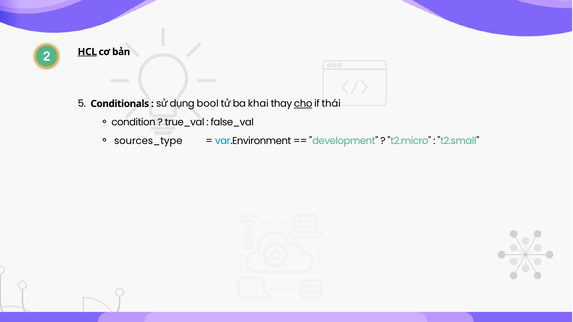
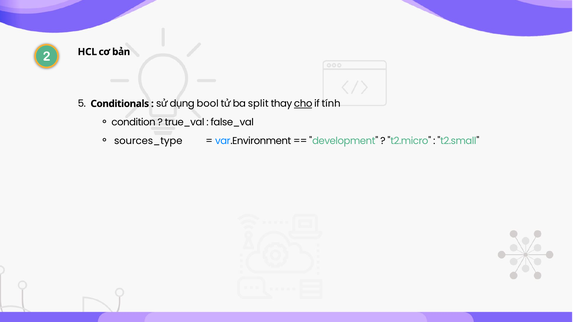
HCL underline: present -> none
khai: khai -> split
thái: thái -> tính
